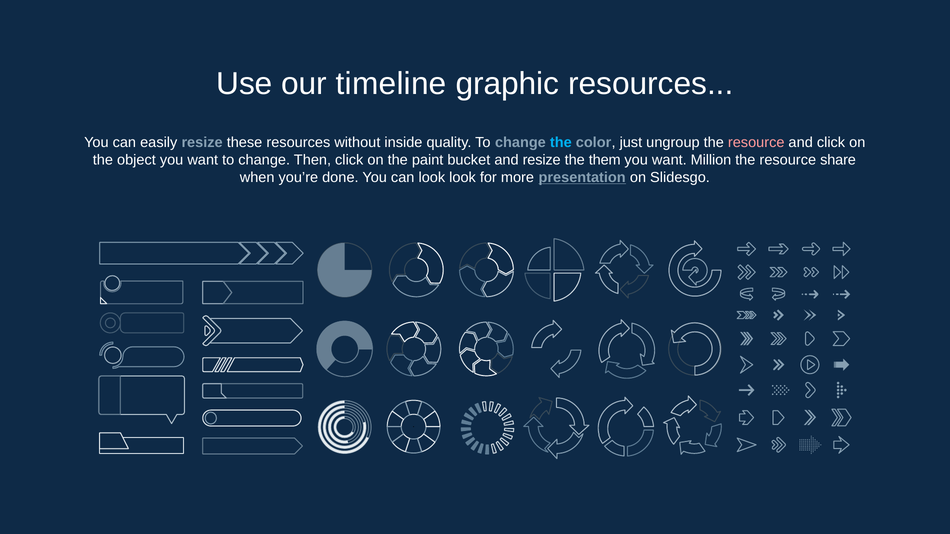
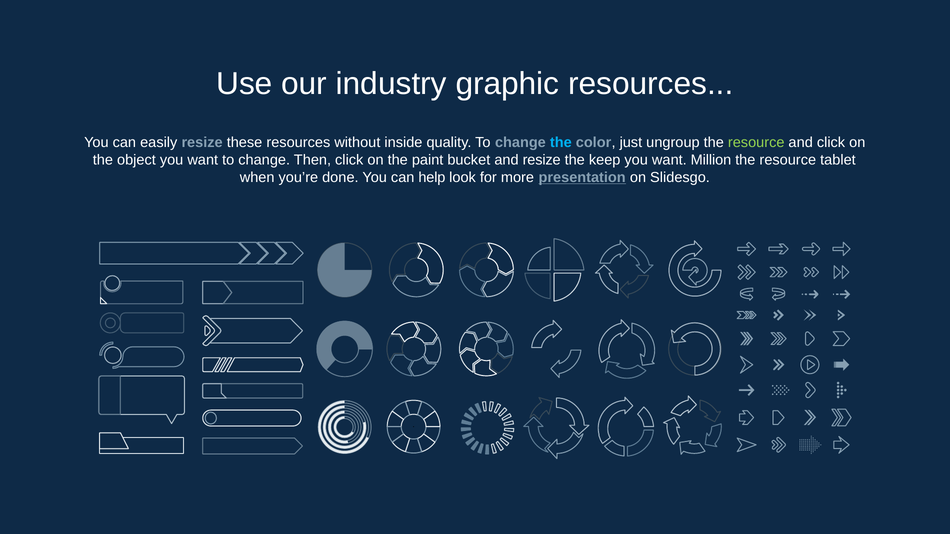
timeline: timeline -> industry
resource at (756, 143) colour: pink -> light green
them: them -> keep
share: share -> tablet
can look: look -> help
